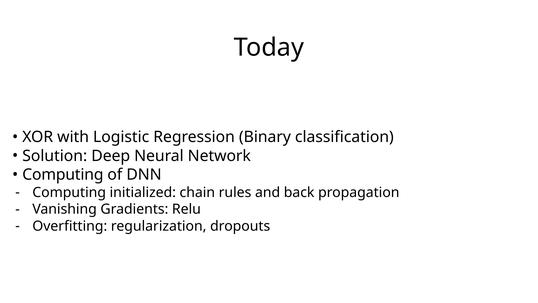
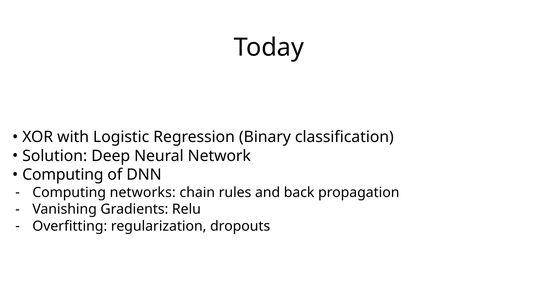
initialized: initialized -> networks
